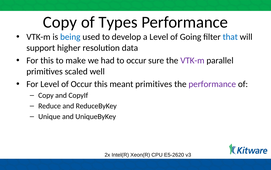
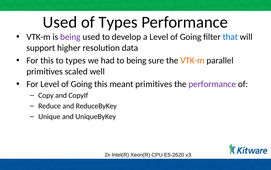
Copy at (60, 22): Copy -> Used
being at (70, 37) colour: blue -> purple
to make: make -> types
to occur: occur -> being
VTK-m at (192, 60) colour: purple -> orange
For Level of Occur: Occur -> Going
